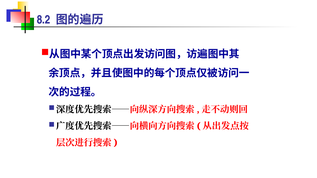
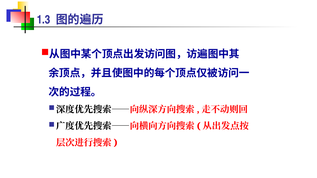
8.2: 8.2 -> 1.3
